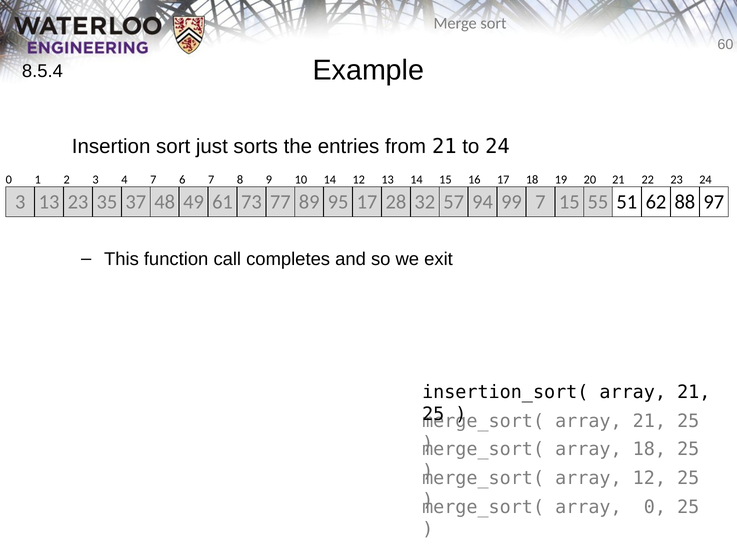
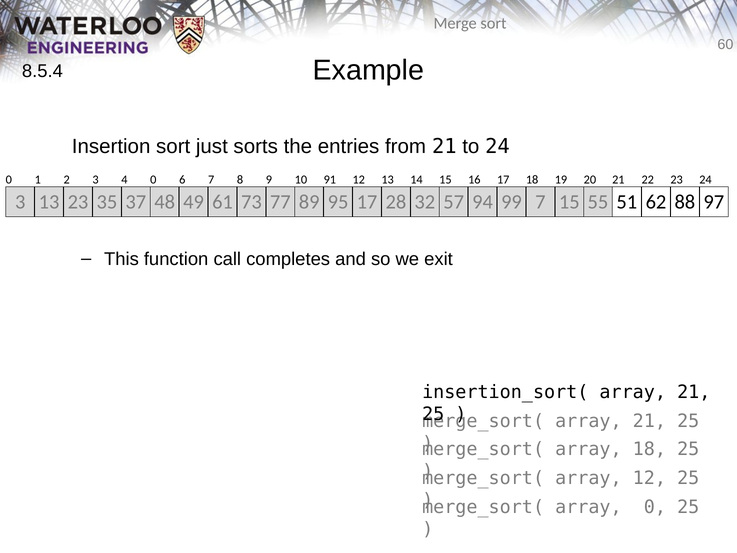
4 7: 7 -> 0
10 14: 14 -> 91
